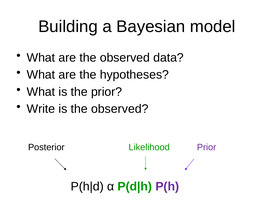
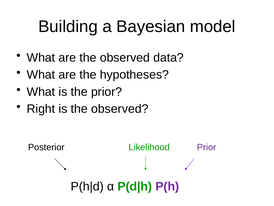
Write: Write -> Right
